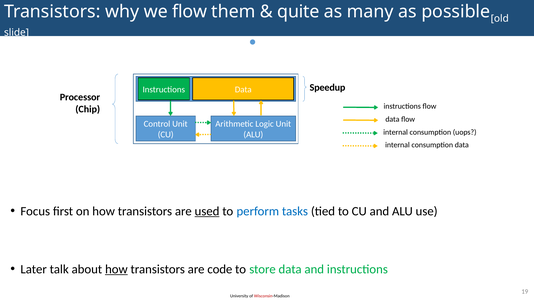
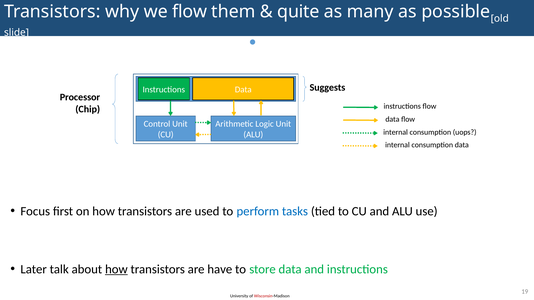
Speedup: Speedup -> Suggests
used underline: present -> none
code: code -> have
